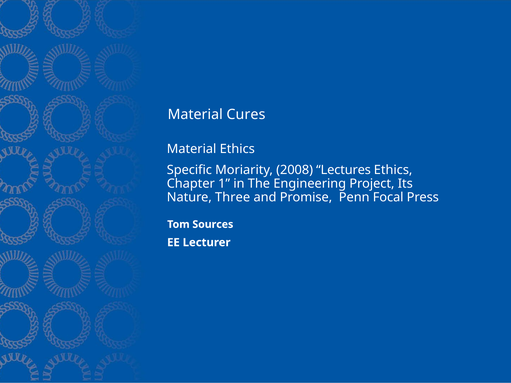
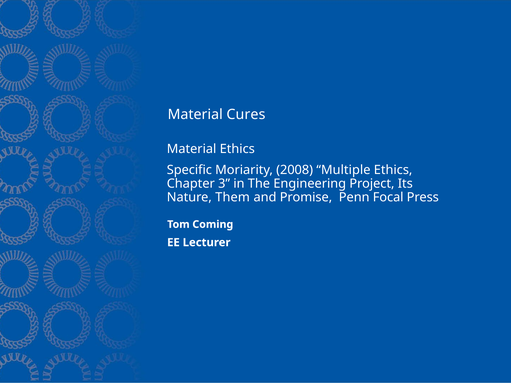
Lectures: Lectures -> Multiple
1: 1 -> 3
Three: Three -> Them
Sources: Sources -> Coming
